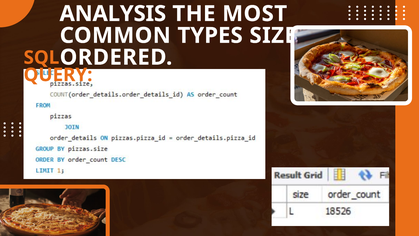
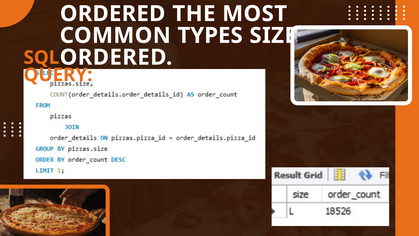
ANALYSIS at (113, 14): ANALYSIS -> ORDERED
